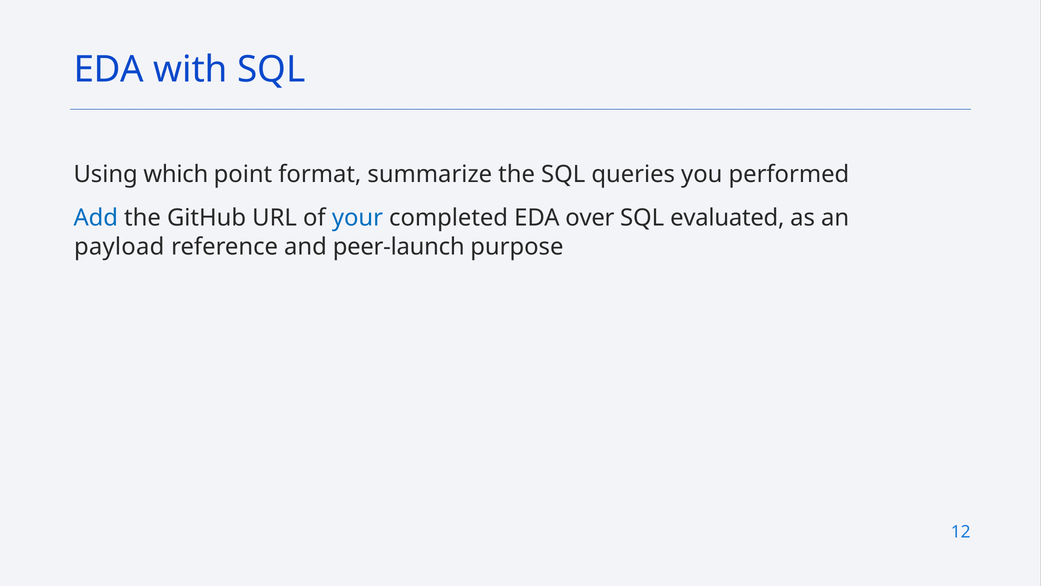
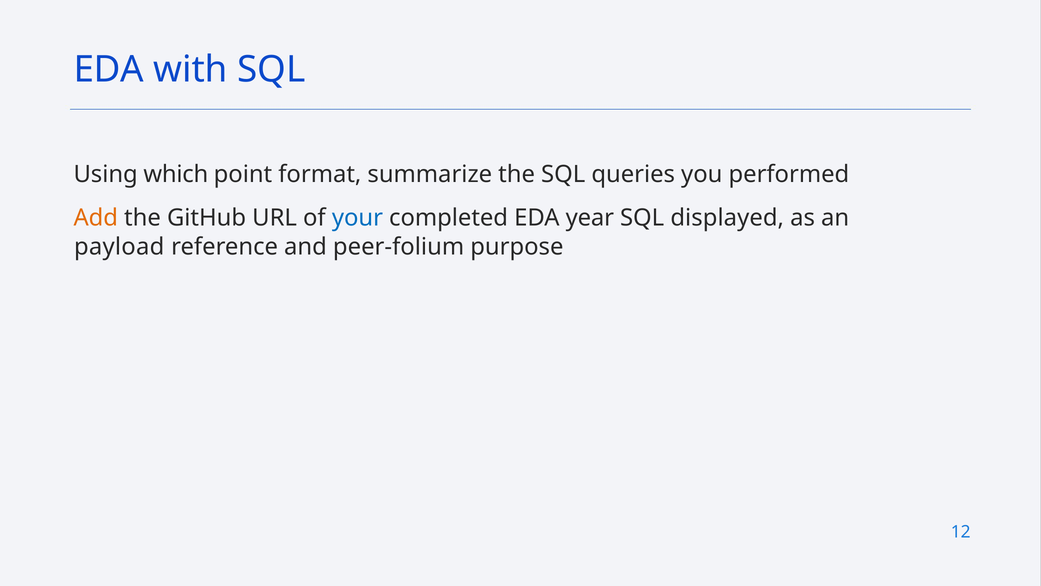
Add colour: blue -> orange
over: over -> year
evaluated: evaluated -> displayed
peer-launch: peer-launch -> peer-folium
